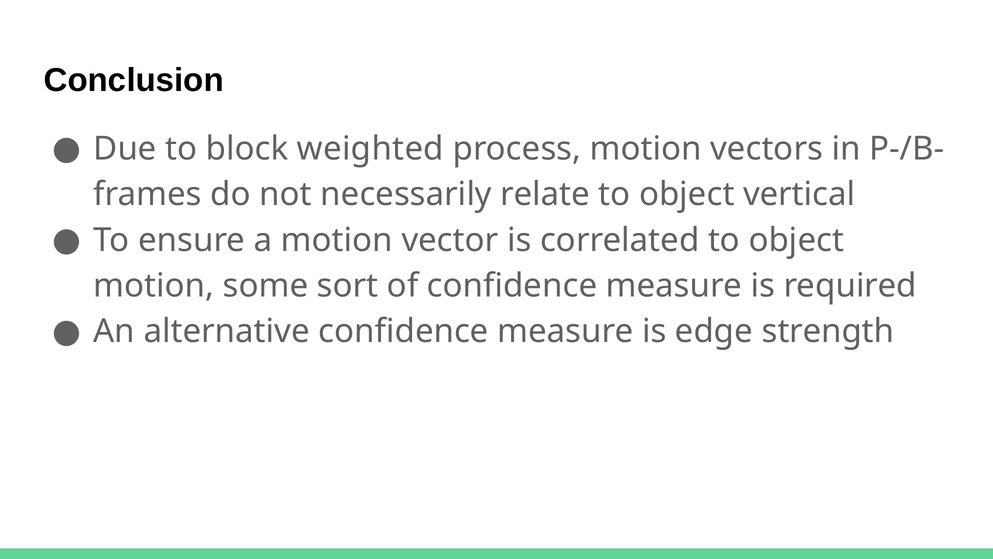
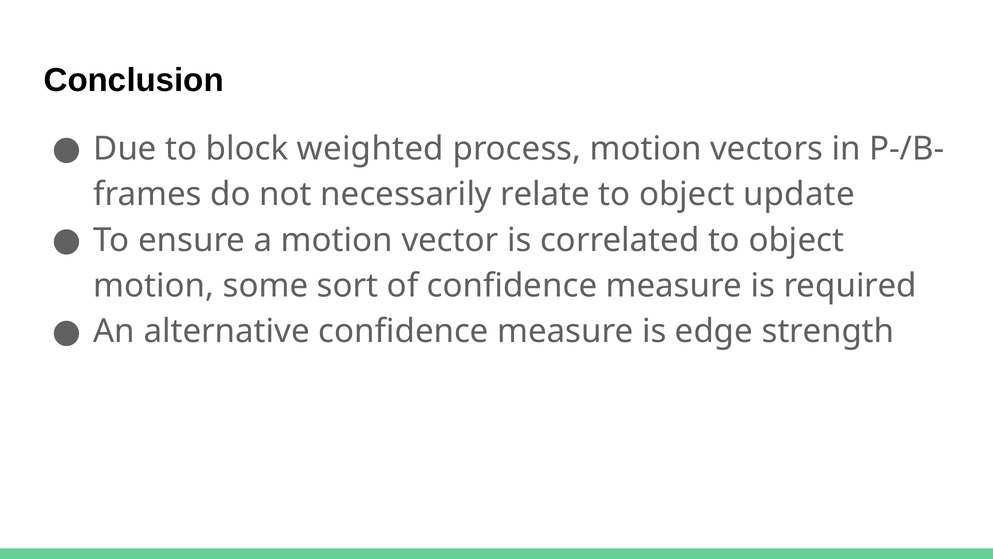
vertical: vertical -> update
